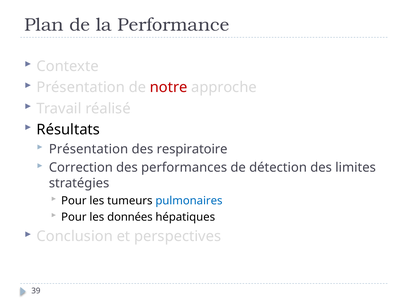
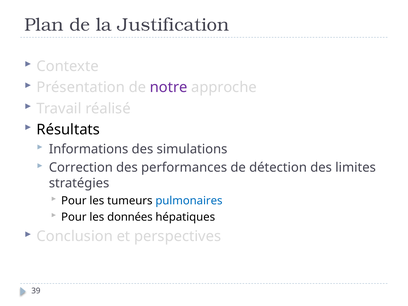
Performance: Performance -> Justification
notre colour: red -> purple
Présentation at (89, 149): Présentation -> Informations
respiratoire: respiratoire -> simulations
